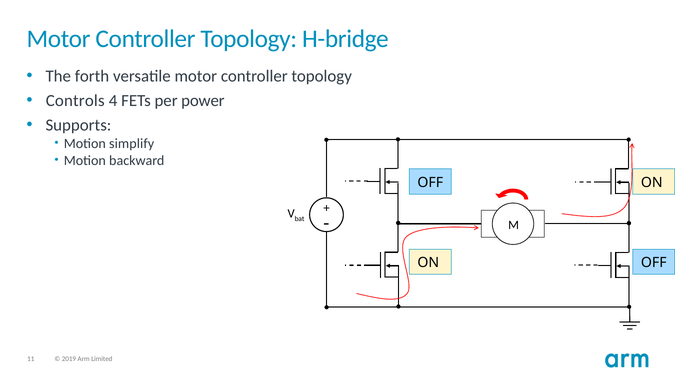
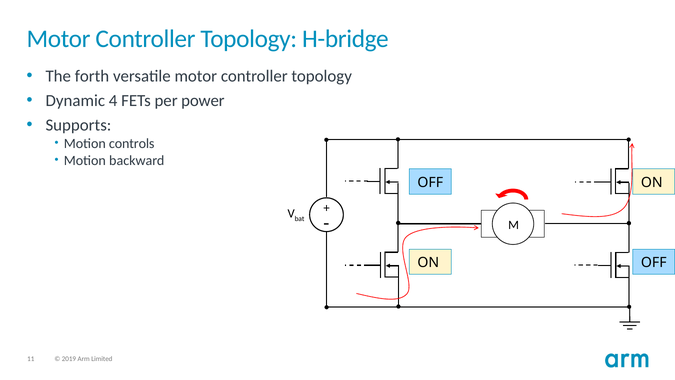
Controls: Controls -> Dynamic
simplify: simplify -> controls
